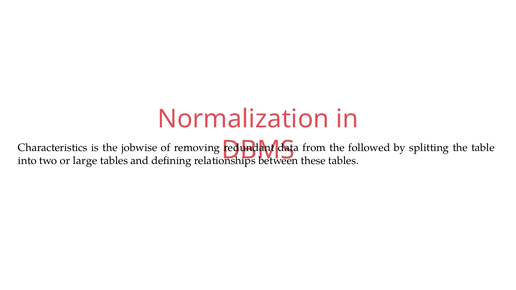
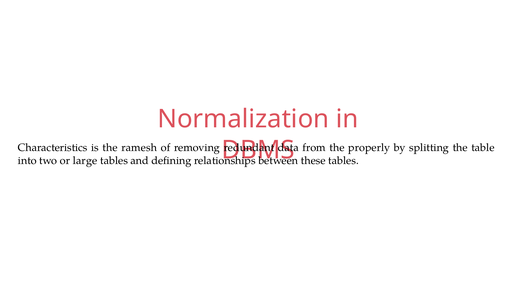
jobwise: jobwise -> ramesh
followed: followed -> properly
